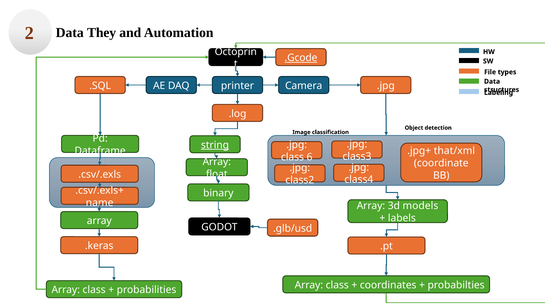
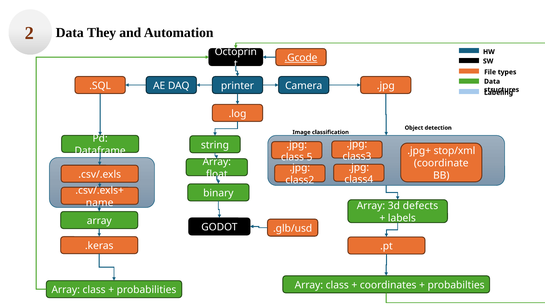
string underline: present -> none
that/xml: that/xml -> stop/xml
6: 6 -> 5
models: models -> defects
